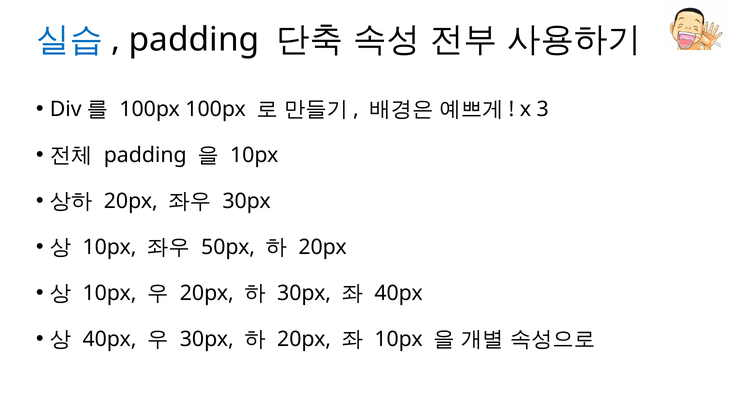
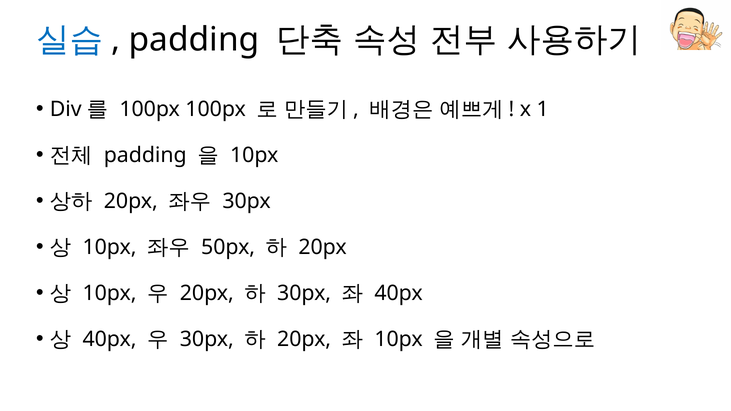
3: 3 -> 1
